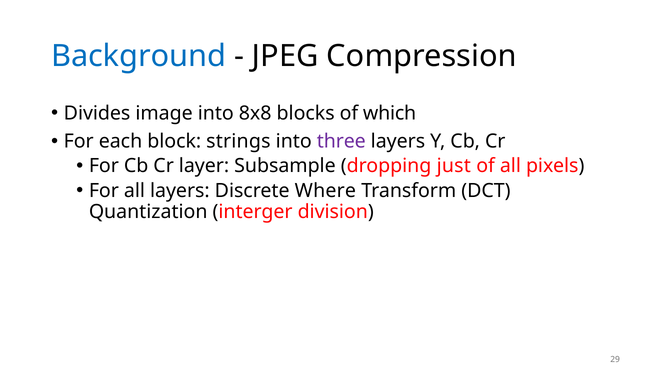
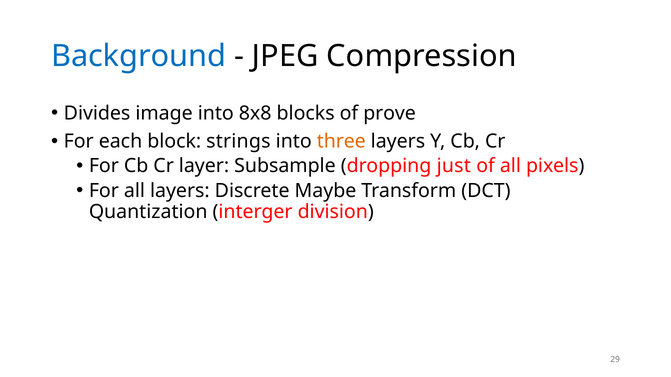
which: which -> prove
three colour: purple -> orange
Where: Where -> Maybe
